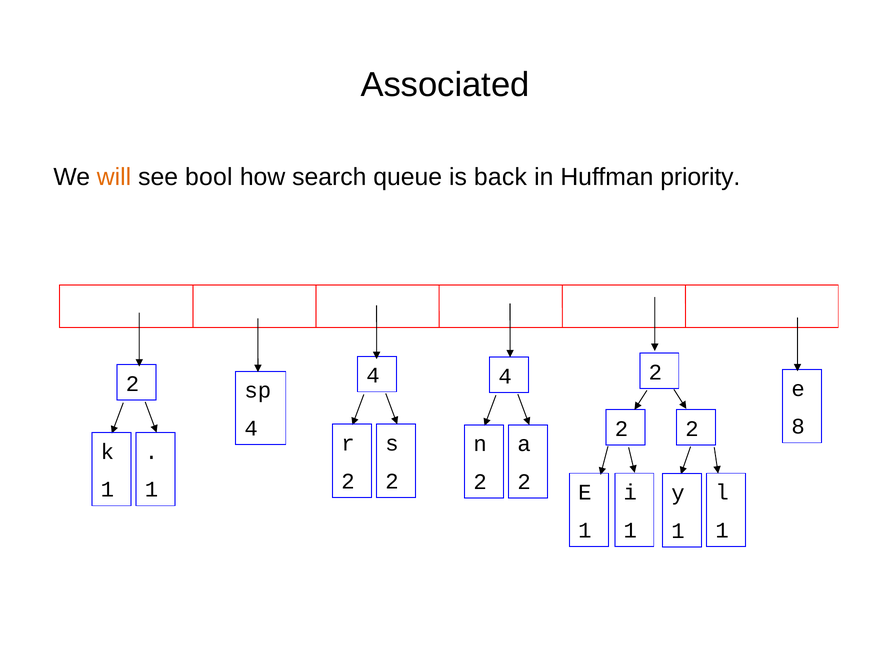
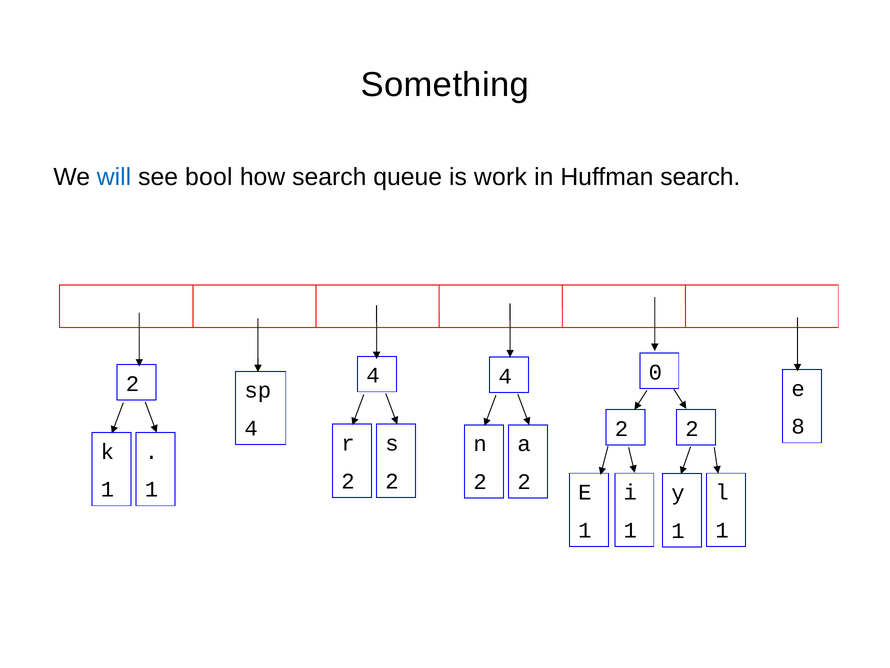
Associated: Associated -> Something
will colour: orange -> blue
back: back -> work
Huffman priority: priority -> search
4 2: 2 -> 0
